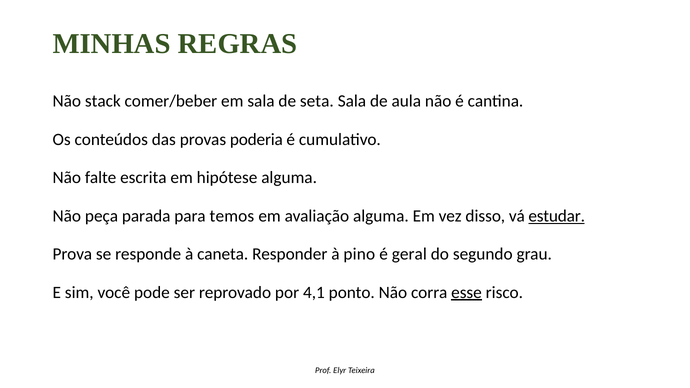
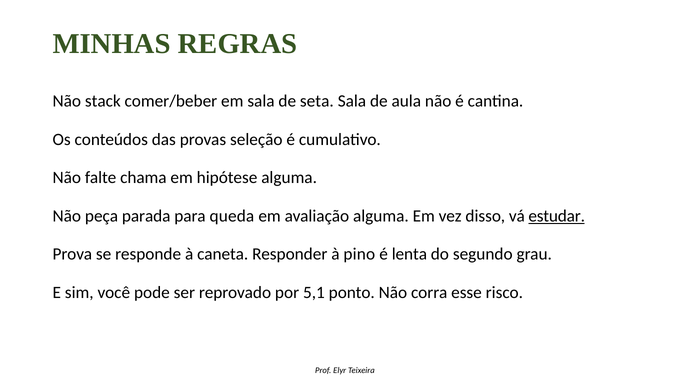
poderia: poderia -> seleção
escrita: escrita -> chama
temos: temos -> queda
geral: geral -> lenta
4,1: 4,1 -> 5,1
esse underline: present -> none
